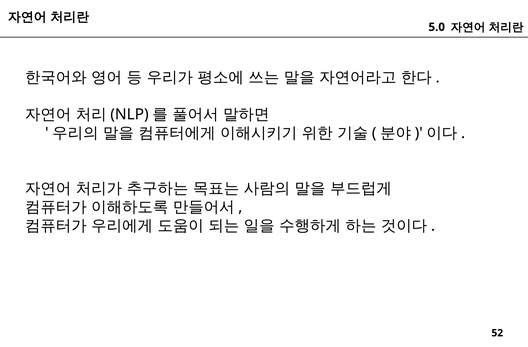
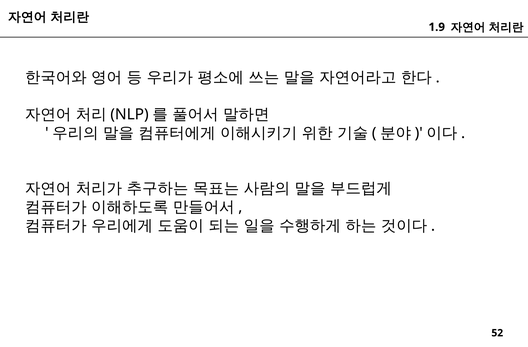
5.0: 5.0 -> 1.9
